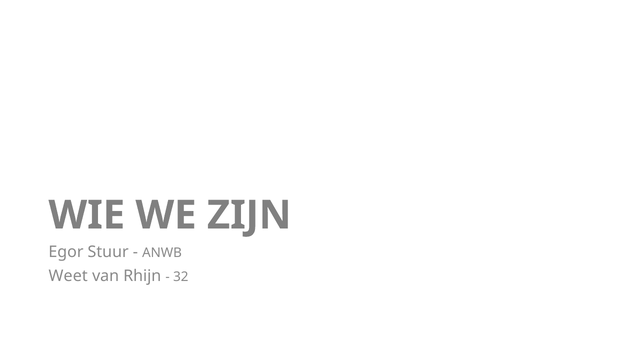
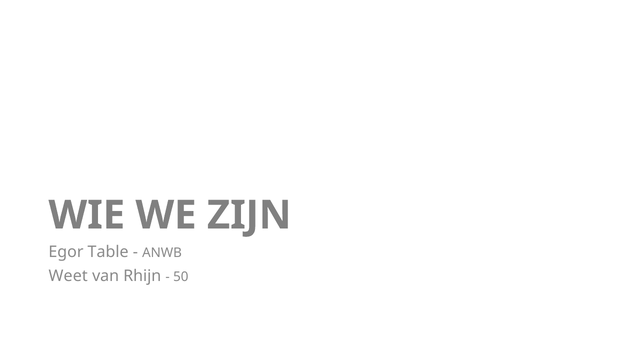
Stuur: Stuur -> Table
32: 32 -> 50
